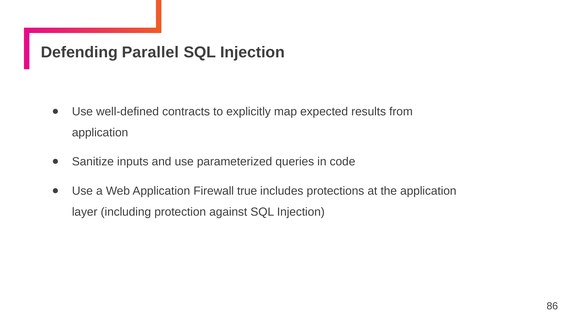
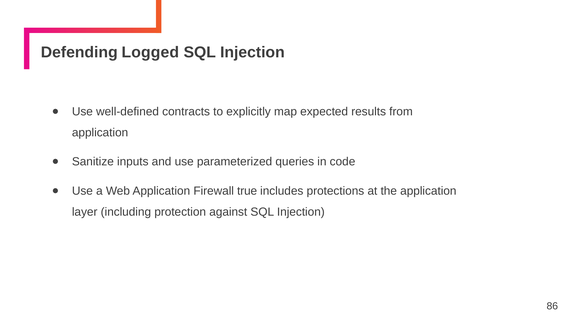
Parallel: Parallel -> Logged
